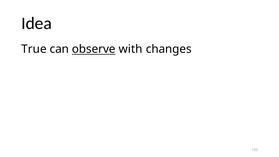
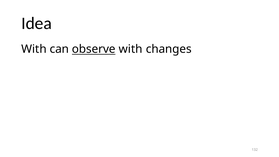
True at (34, 49): True -> With
